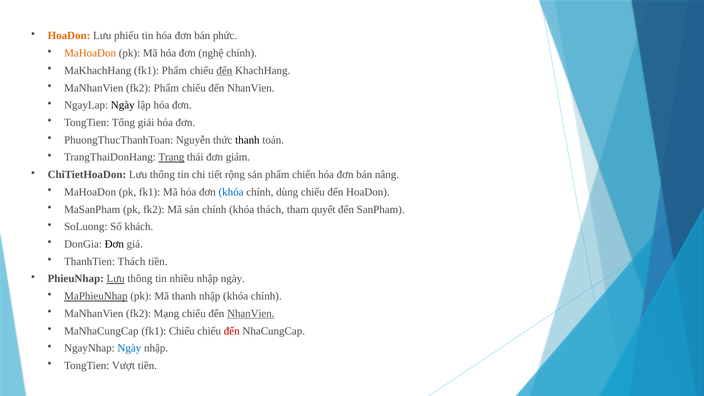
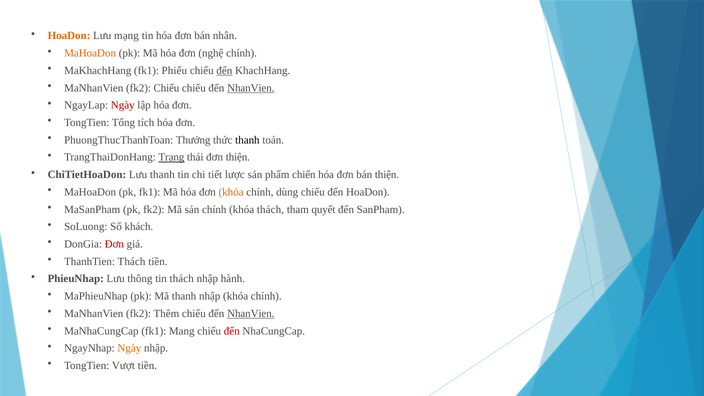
phiếu: phiếu -> mạng
phức: phức -> nhân
fk1 Phẩm: Phẩm -> Phiếu
fk2 Phẩm: Phẩm -> Chiếu
NhanVien at (251, 88) underline: none -> present
Ngày at (123, 105) colour: black -> red
giải: giải -> tích
Nguyễn: Nguyễn -> Thưởng
đơn giám: giám -> thiện
Lưu thống: thống -> thanh
rộng: rộng -> lược
bán nâng: nâng -> thiện
khóa at (231, 192) colour: blue -> orange
Đơn at (114, 244) colour: black -> red
Lưu at (116, 279) underline: present -> none
tin nhiều: nhiều -> thách
nhập ngày: ngày -> hành
MaPhieuNhap underline: present -> none
Mạng: Mạng -> Thêm
fk1 Chiếu: Chiếu -> Mang
Ngày at (129, 348) colour: blue -> orange
